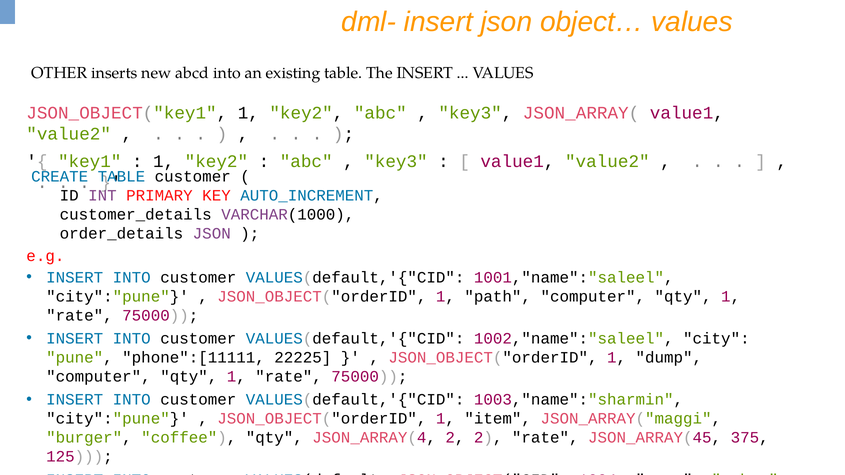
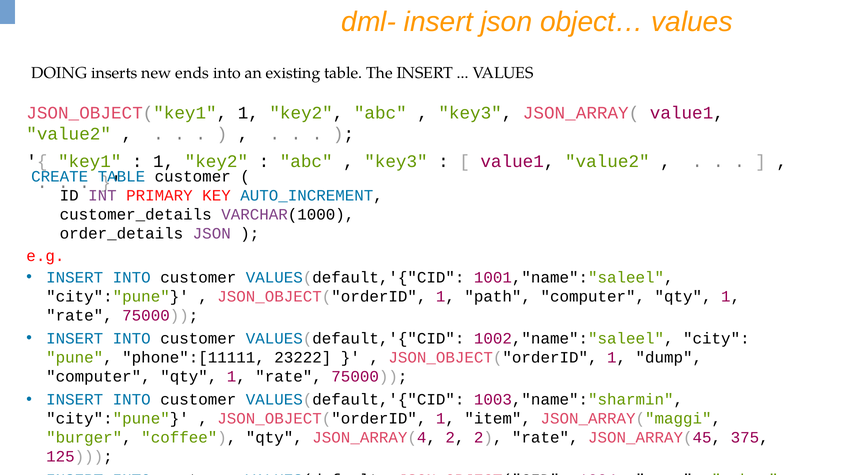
OTHER: OTHER -> DOING
abcd: abcd -> ends
22225: 22225 -> 23222
